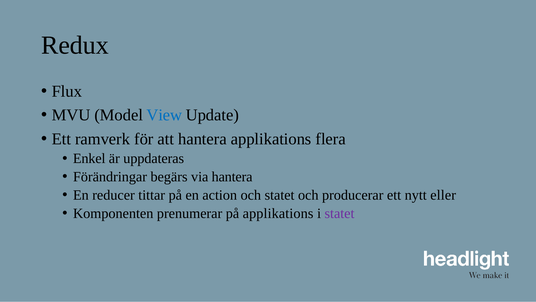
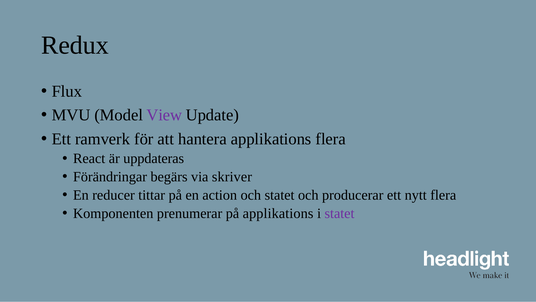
View colour: blue -> purple
Enkel: Enkel -> React
via hantera: hantera -> skriver
nytt eller: eller -> flera
